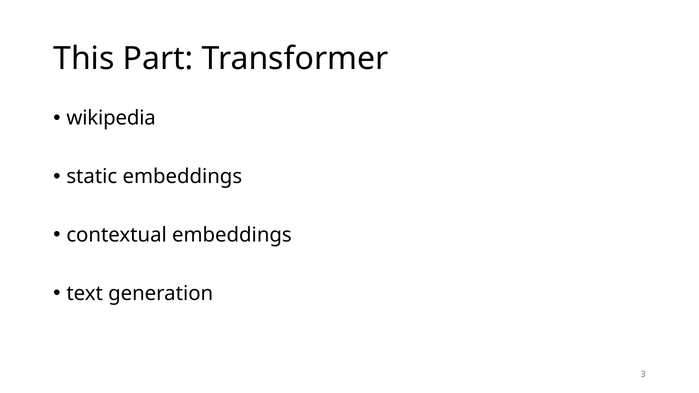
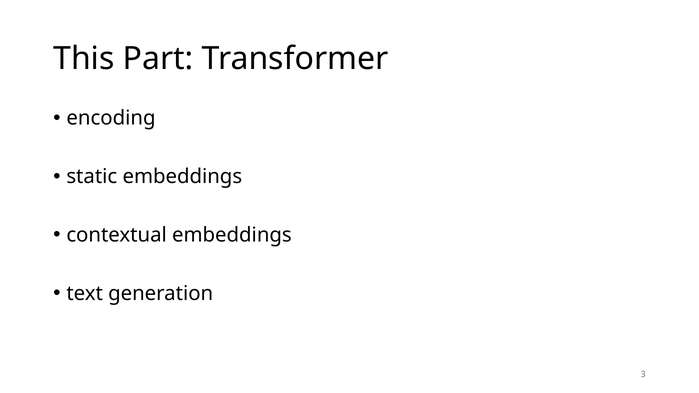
wikipedia: wikipedia -> encoding
